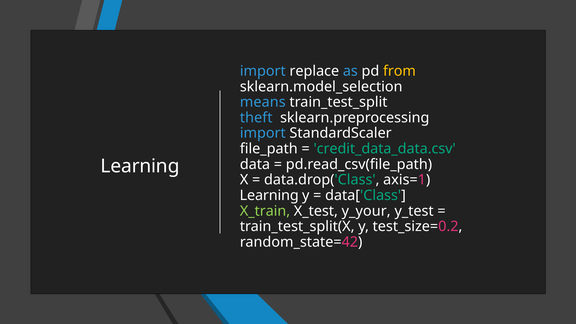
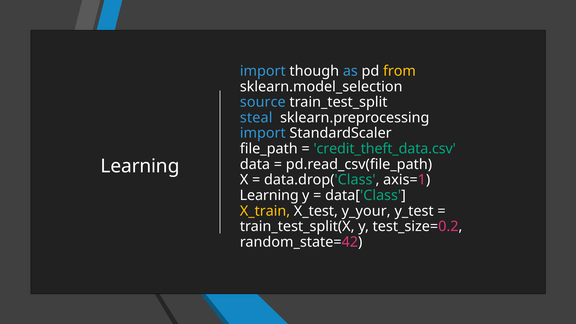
replace: replace -> though
means: means -> source
theft: theft -> steal
credit_data_data.csv: credit_data_data.csv -> credit_theft_data.csv
X_train colour: light green -> yellow
